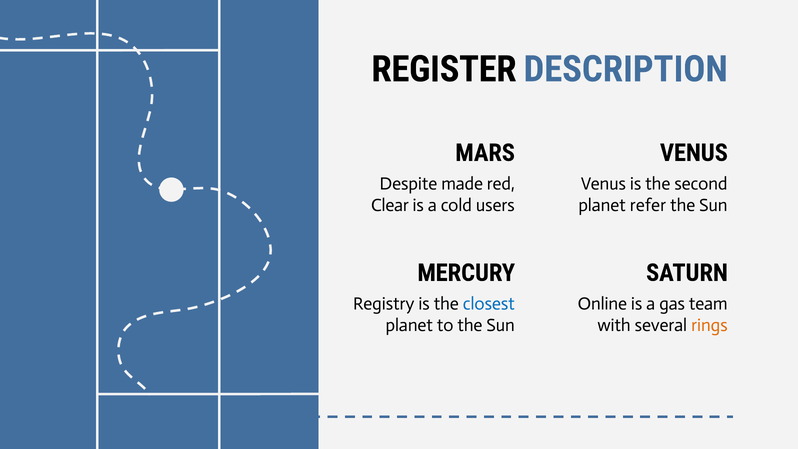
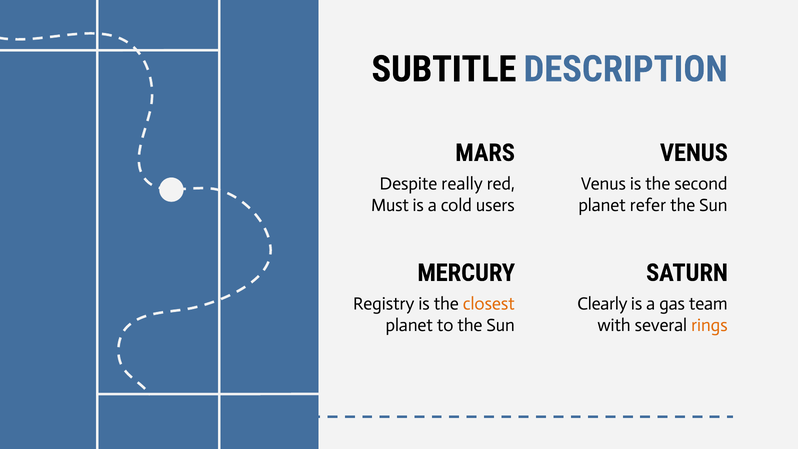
REGISTER: REGISTER -> SUBTITLE
made: made -> really
Clear: Clear -> Must
closest colour: blue -> orange
Online: Online -> Clearly
